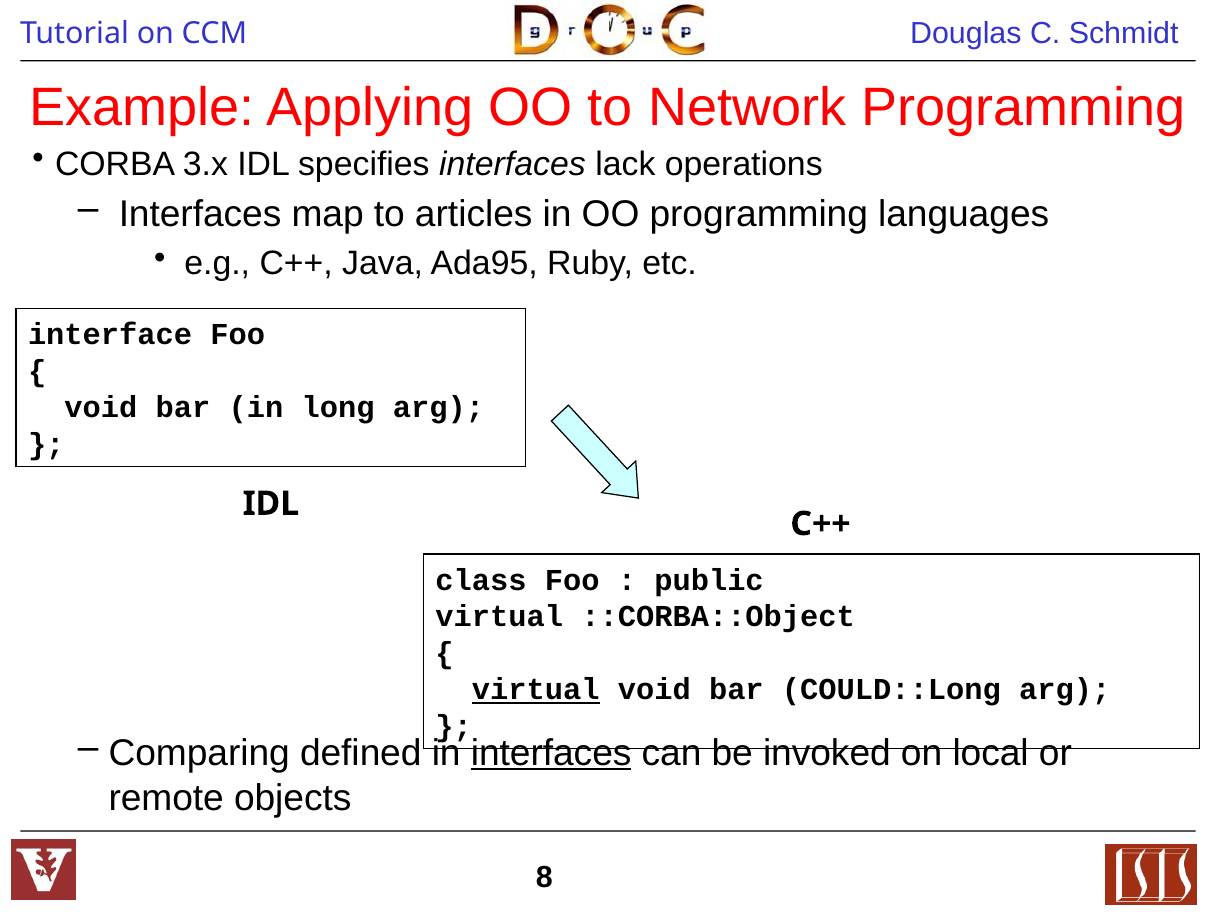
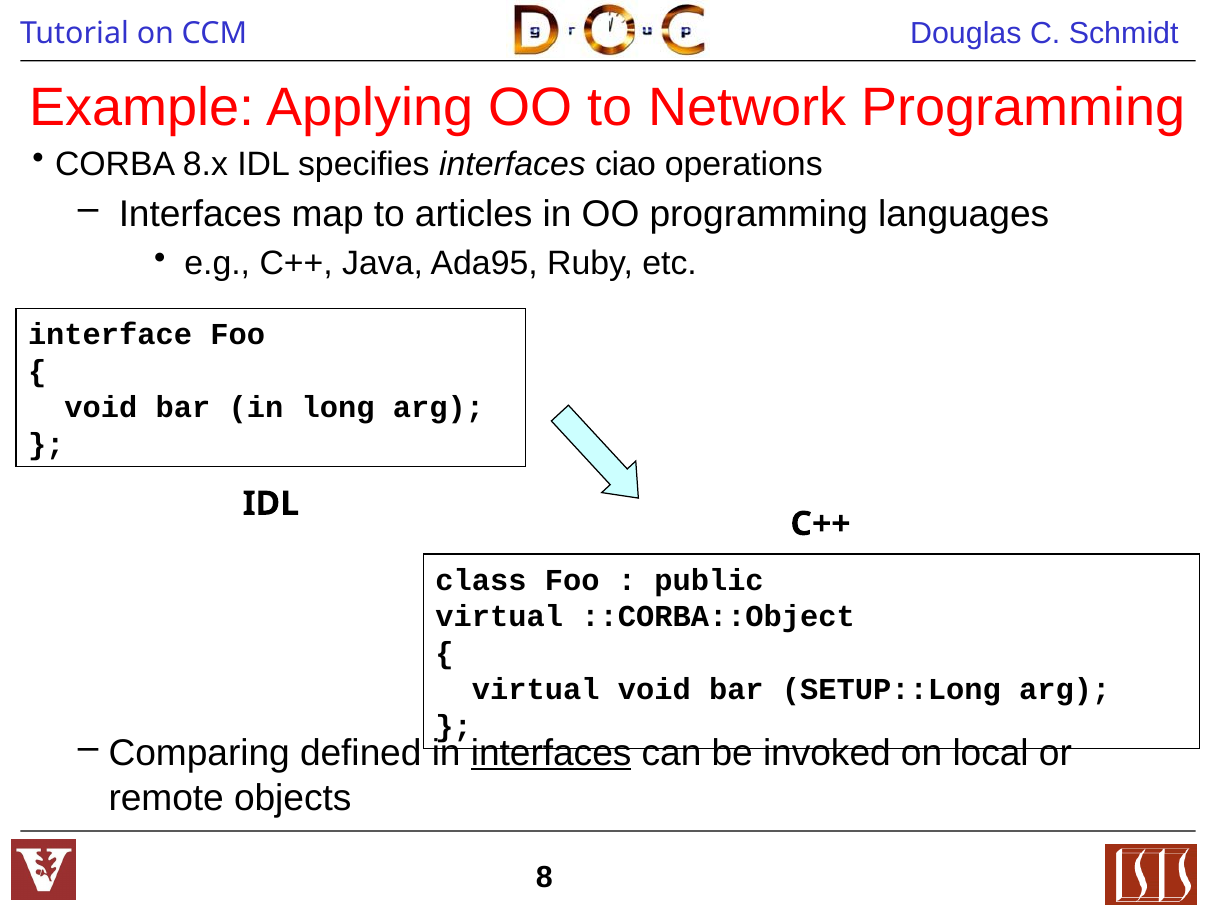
3.x: 3.x -> 8.x
lack: lack -> ciao
virtual at (536, 690) underline: present -> none
COULD::Long: COULD::Long -> SETUP::Long
